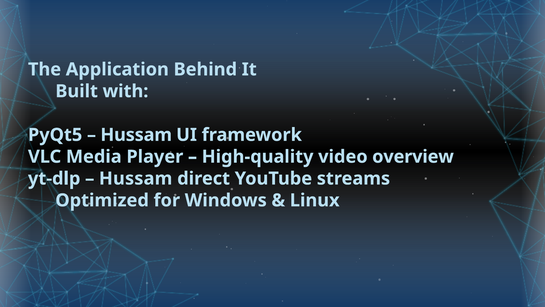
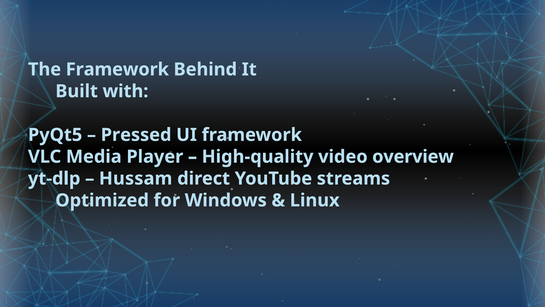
The Application: Application -> Framework
Hussam at (136, 135): Hussam -> Pressed
